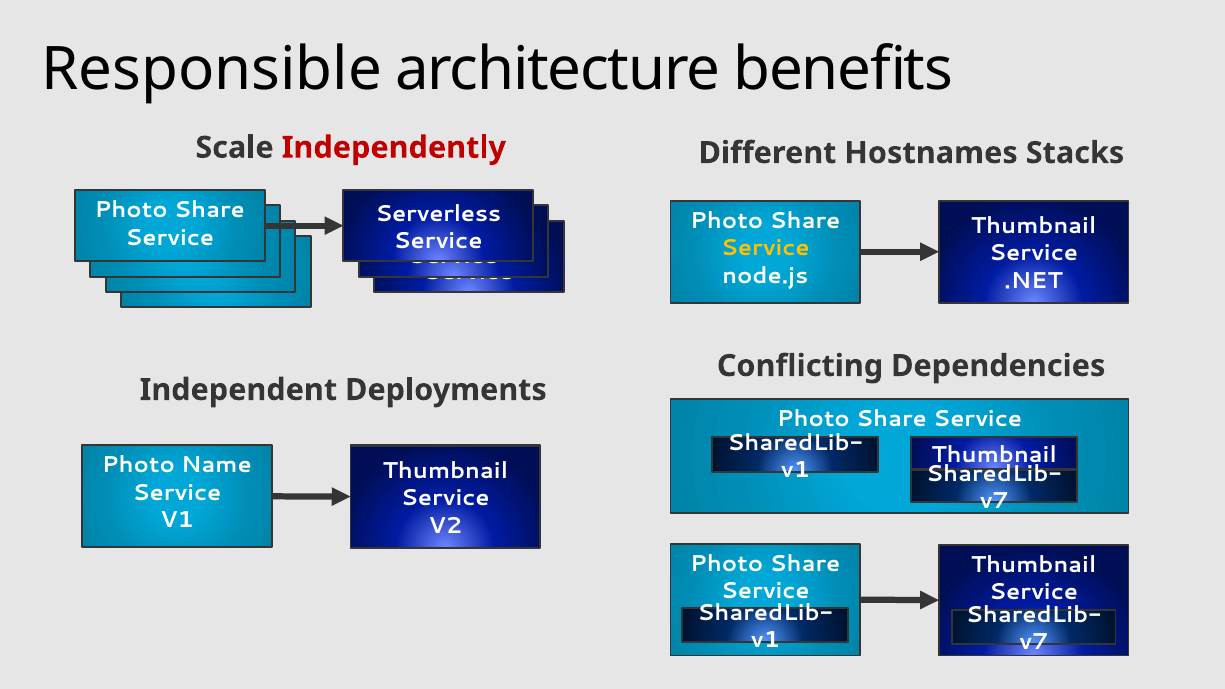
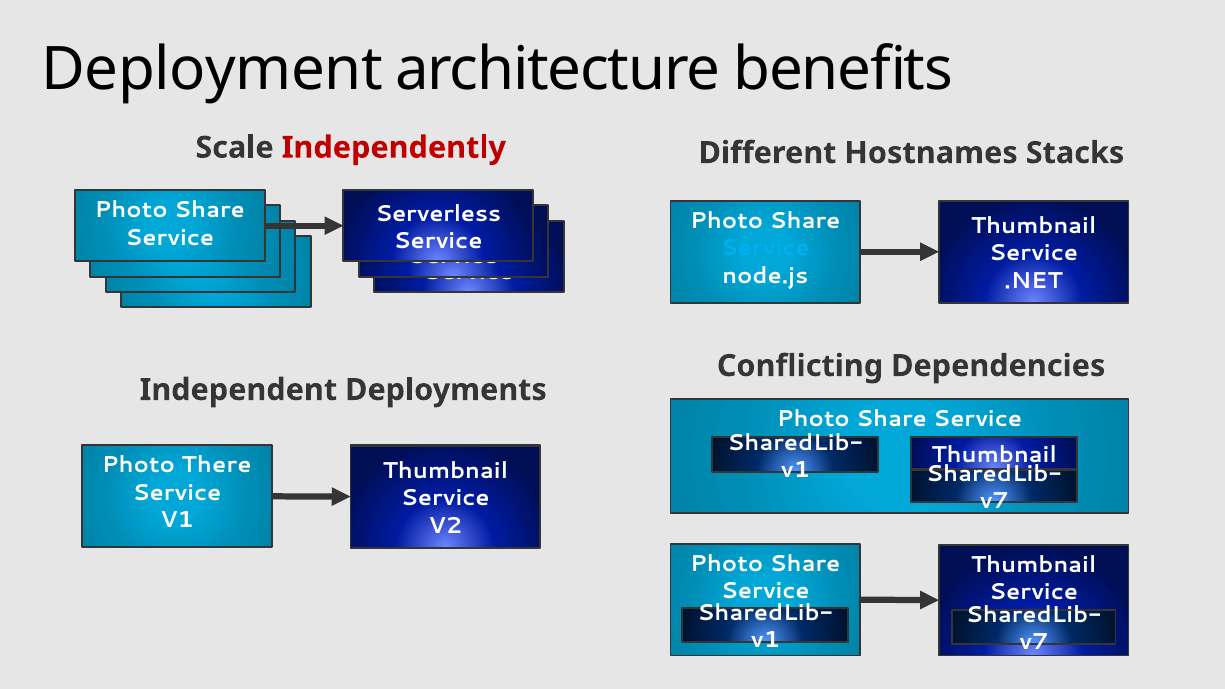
Responsible: Responsible -> Deployment
Service at (765, 248) colour: yellow -> light blue
Name: Name -> There
